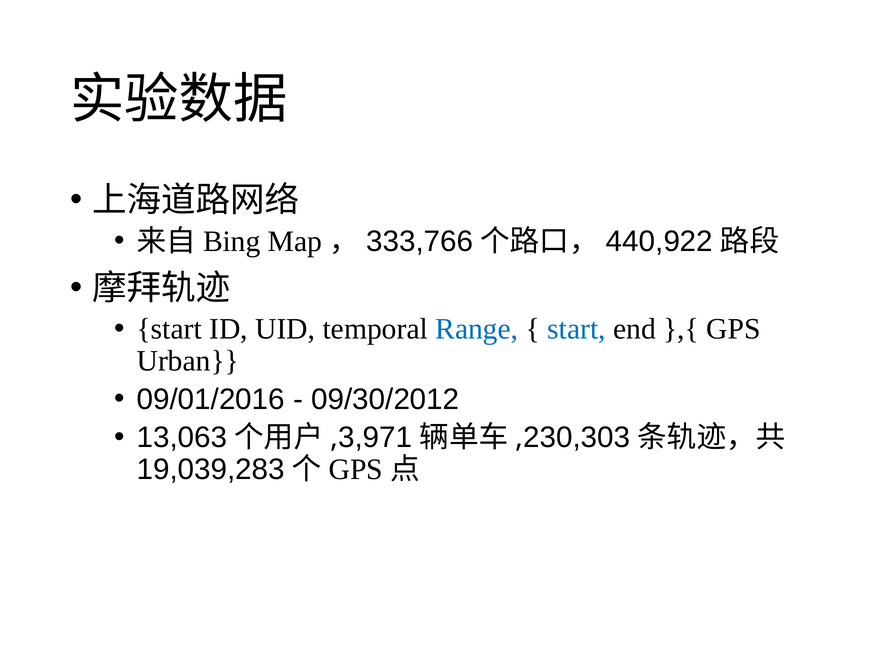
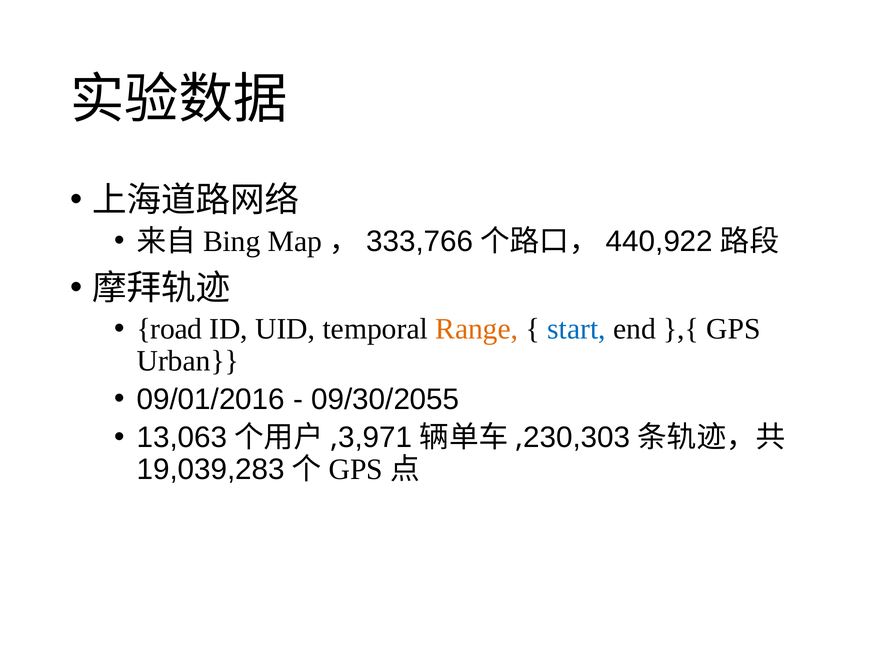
start at (169, 329): start -> road
Range colour: blue -> orange
09/30/2012: 09/30/2012 -> 09/30/2055
